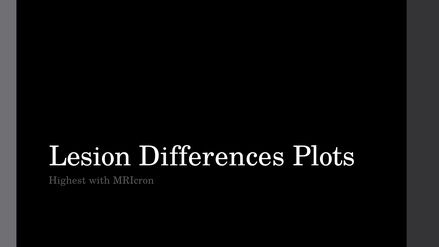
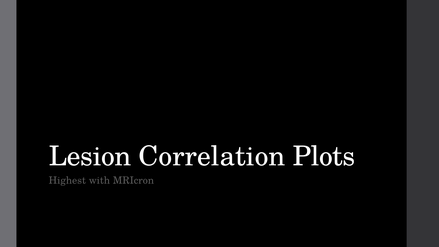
Differences: Differences -> Correlation
